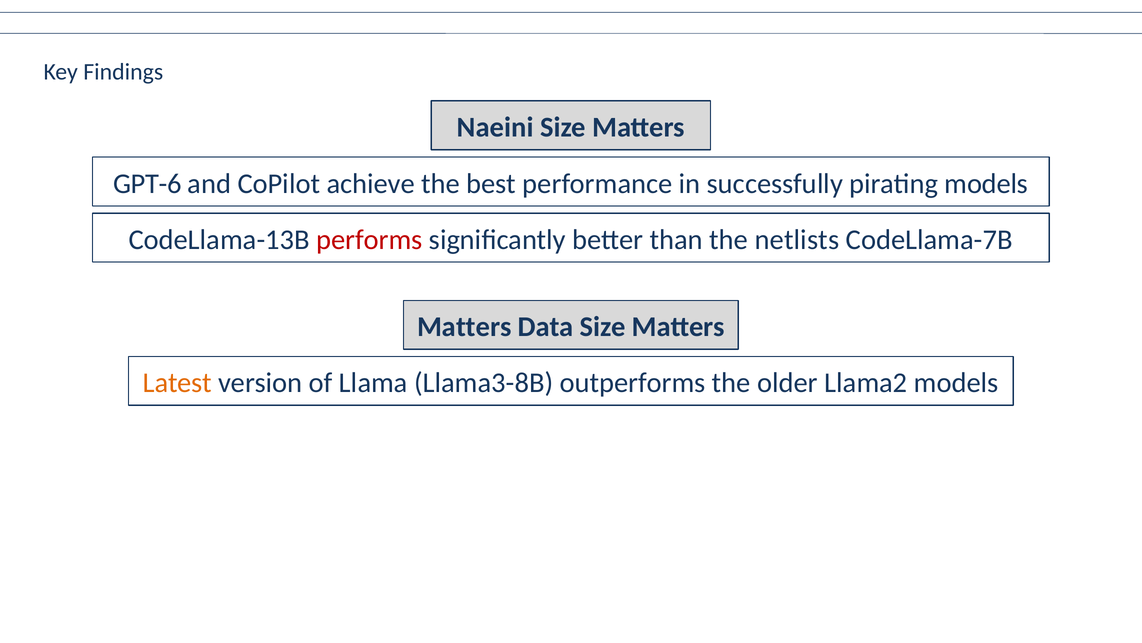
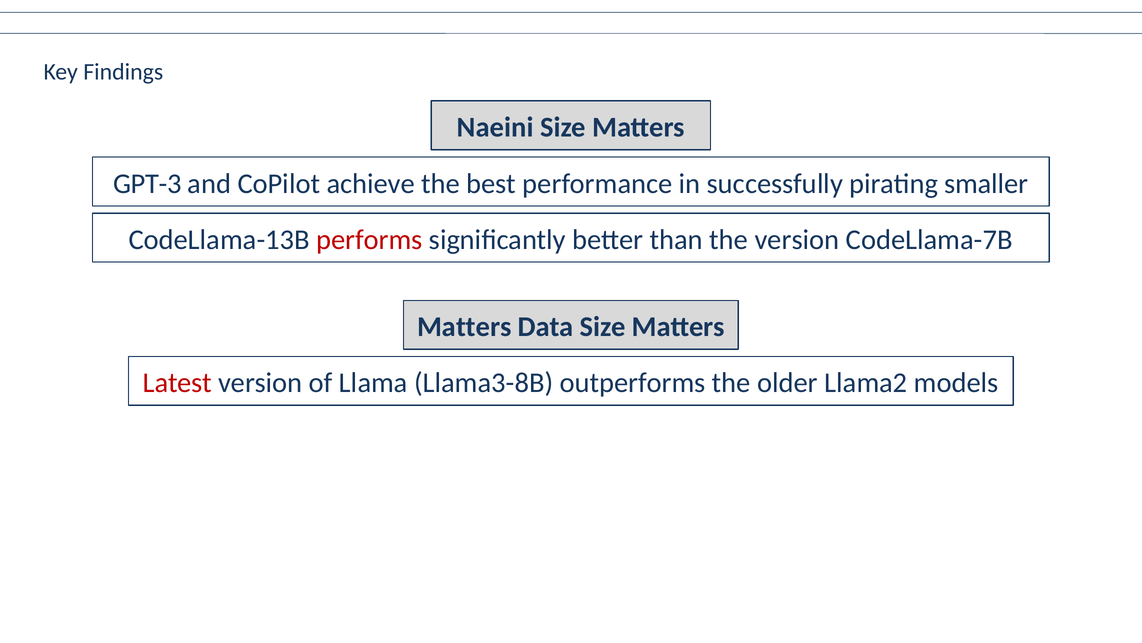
GPT-6: GPT-6 -> GPT-3
pirating models: models -> smaller
the netlists: netlists -> version
Latest colour: orange -> red
